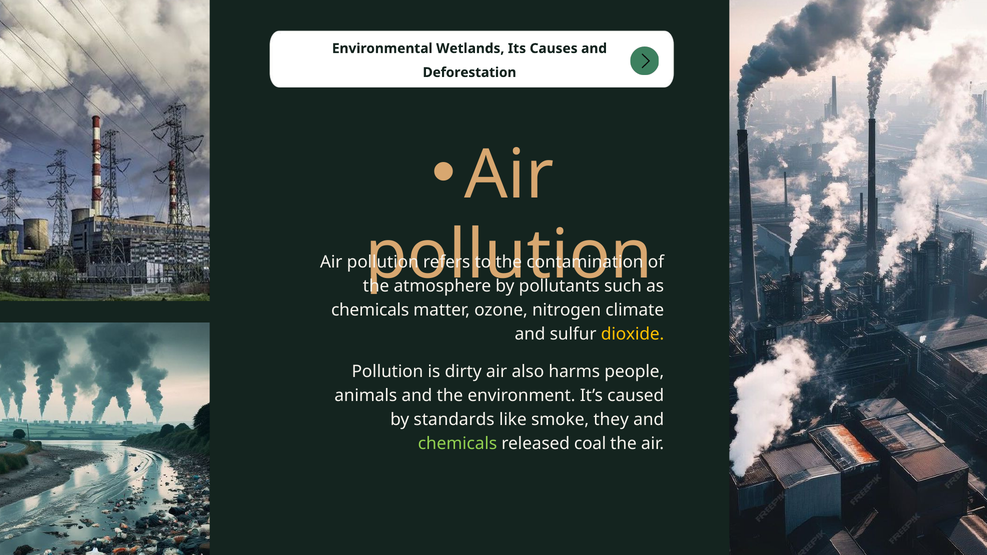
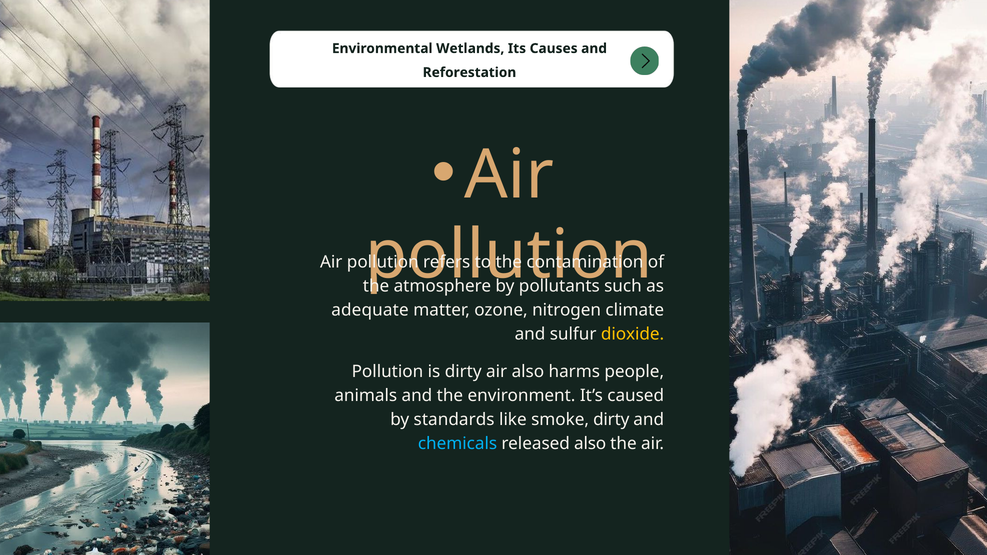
Deforestation: Deforestation -> Reforestation
chemicals at (370, 310): chemicals -> adequate
smoke they: they -> dirty
chemicals at (458, 444) colour: light green -> light blue
released coal: coal -> also
